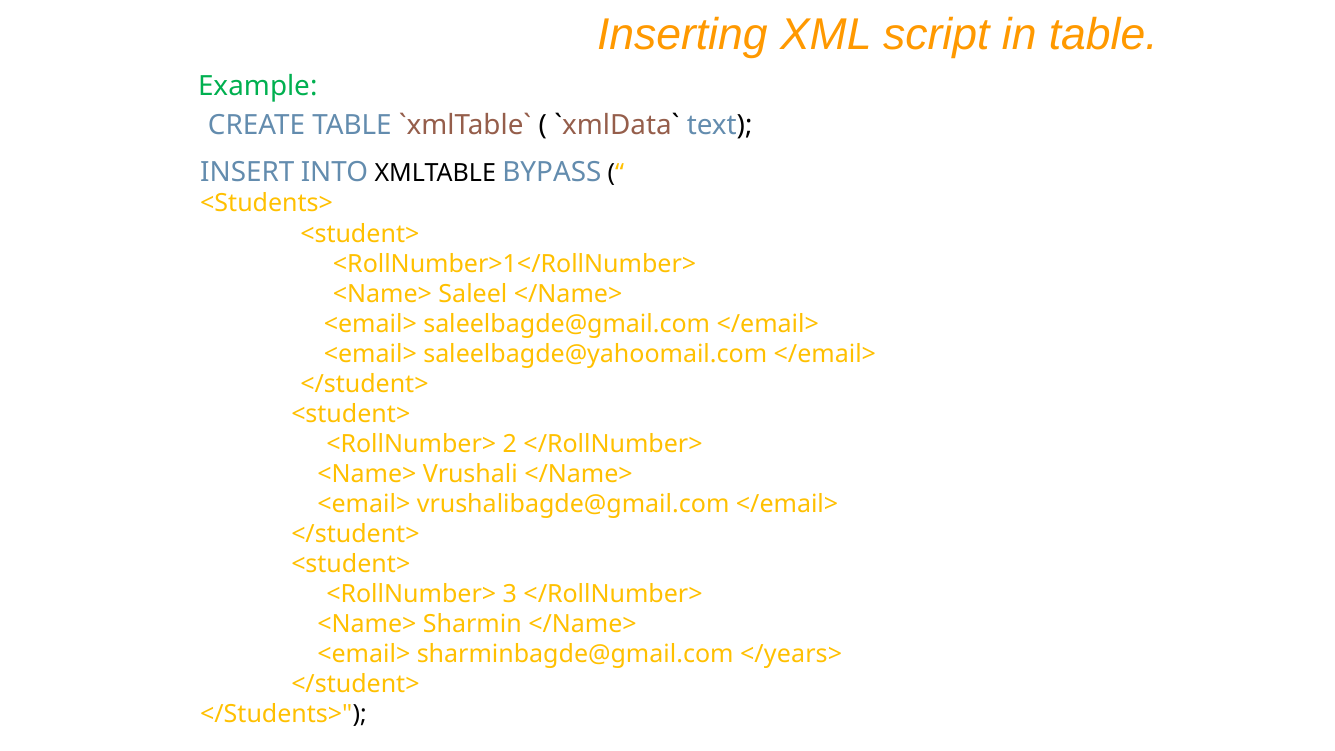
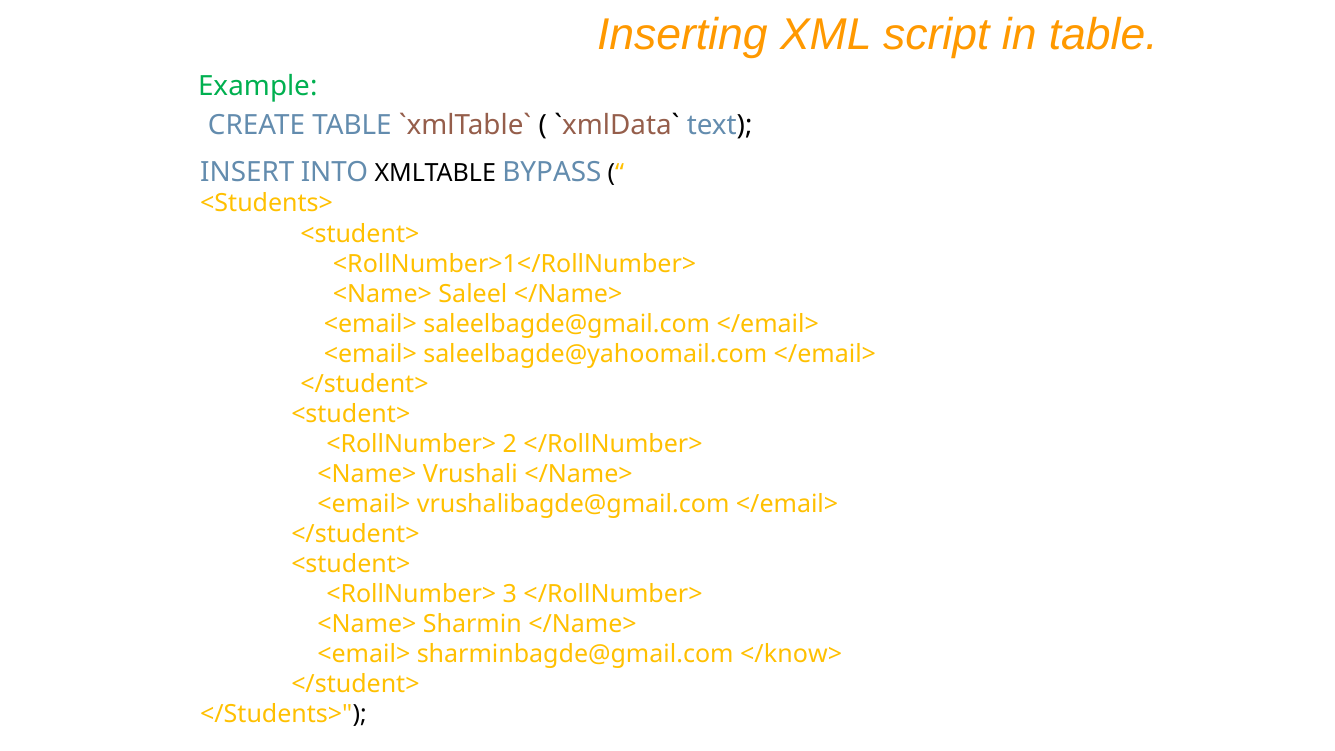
</years>: </years> -> </know>
